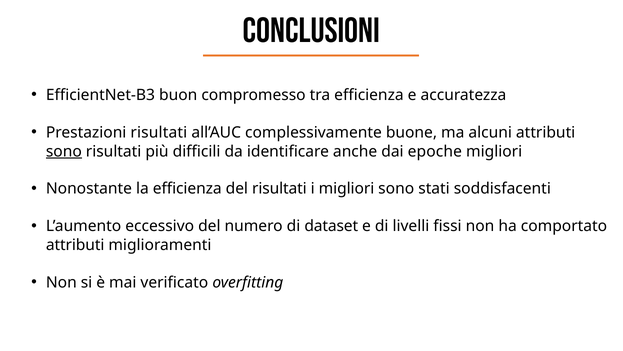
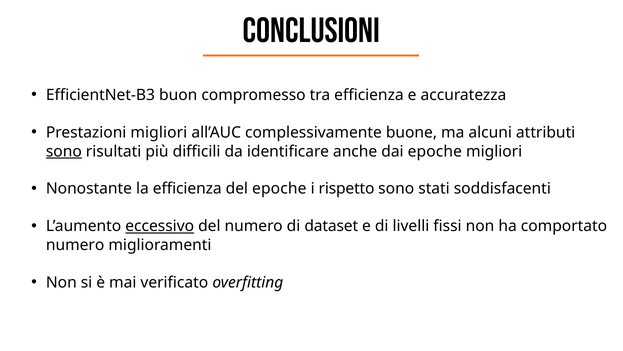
Prestazioni risultati: risultati -> migliori
del risultati: risultati -> epoche
i migliori: migliori -> rispetto
eccessivo underline: none -> present
attributi at (75, 245): attributi -> numero
